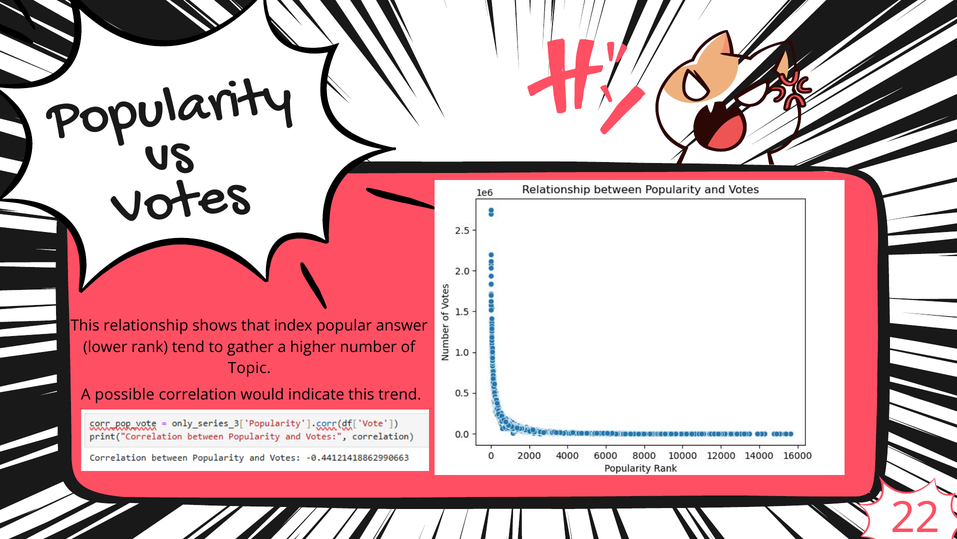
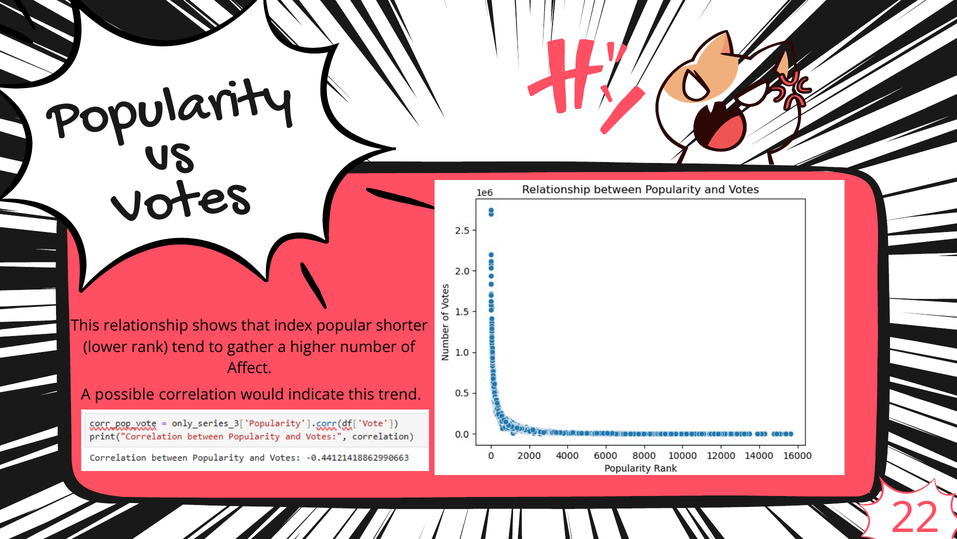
answer: answer -> shorter
Topic: Topic -> Affect
